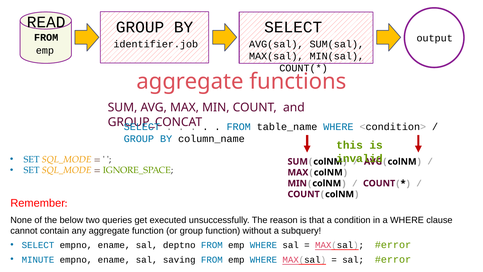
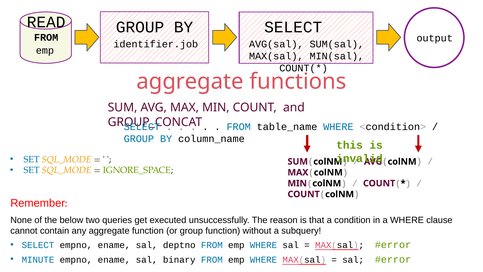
saving: saving -> binary
